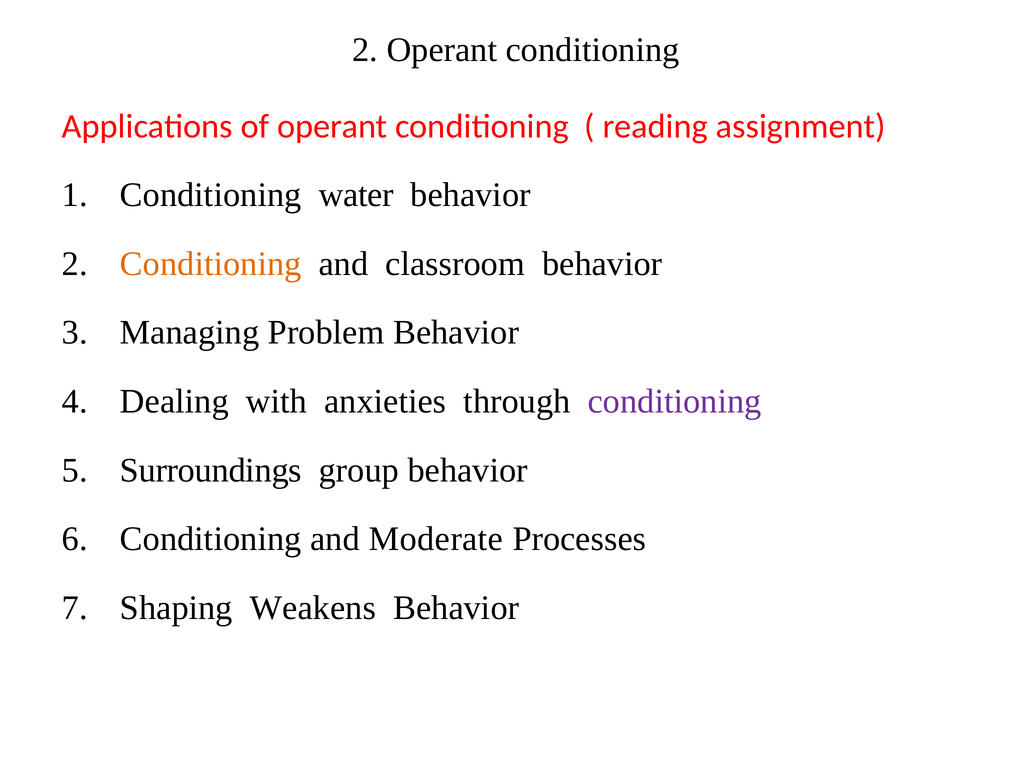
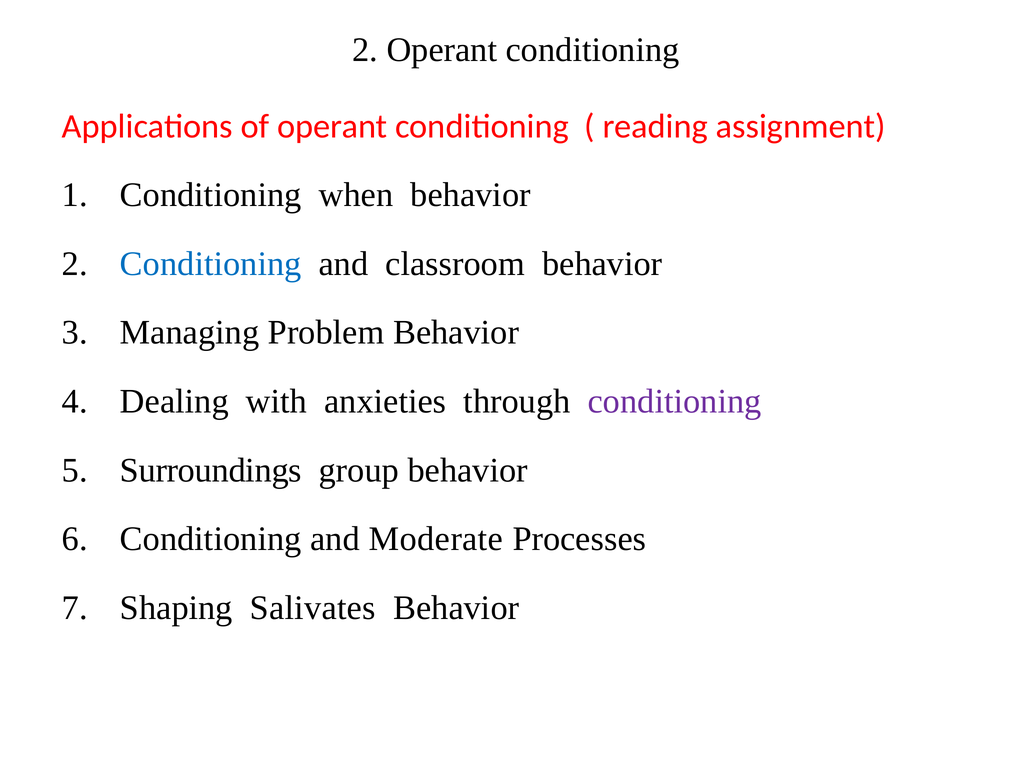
water: water -> when
Conditioning at (211, 264) colour: orange -> blue
Weakens: Weakens -> Salivates
